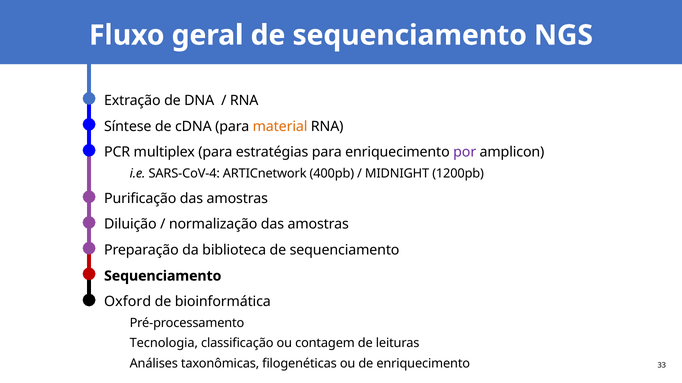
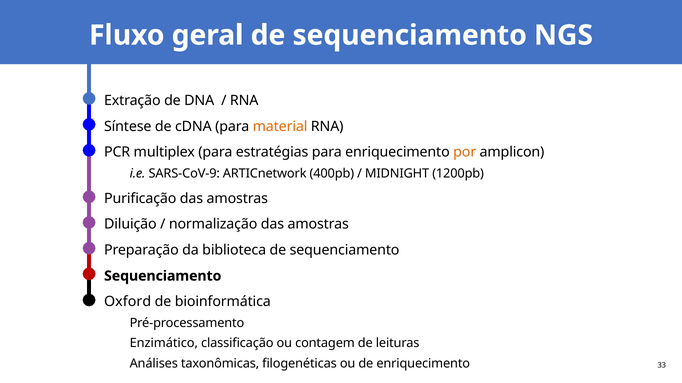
por colour: purple -> orange
SARS-CoV-4: SARS-CoV-4 -> SARS-CoV-9
Tecnologia: Tecnologia -> Enzimático
